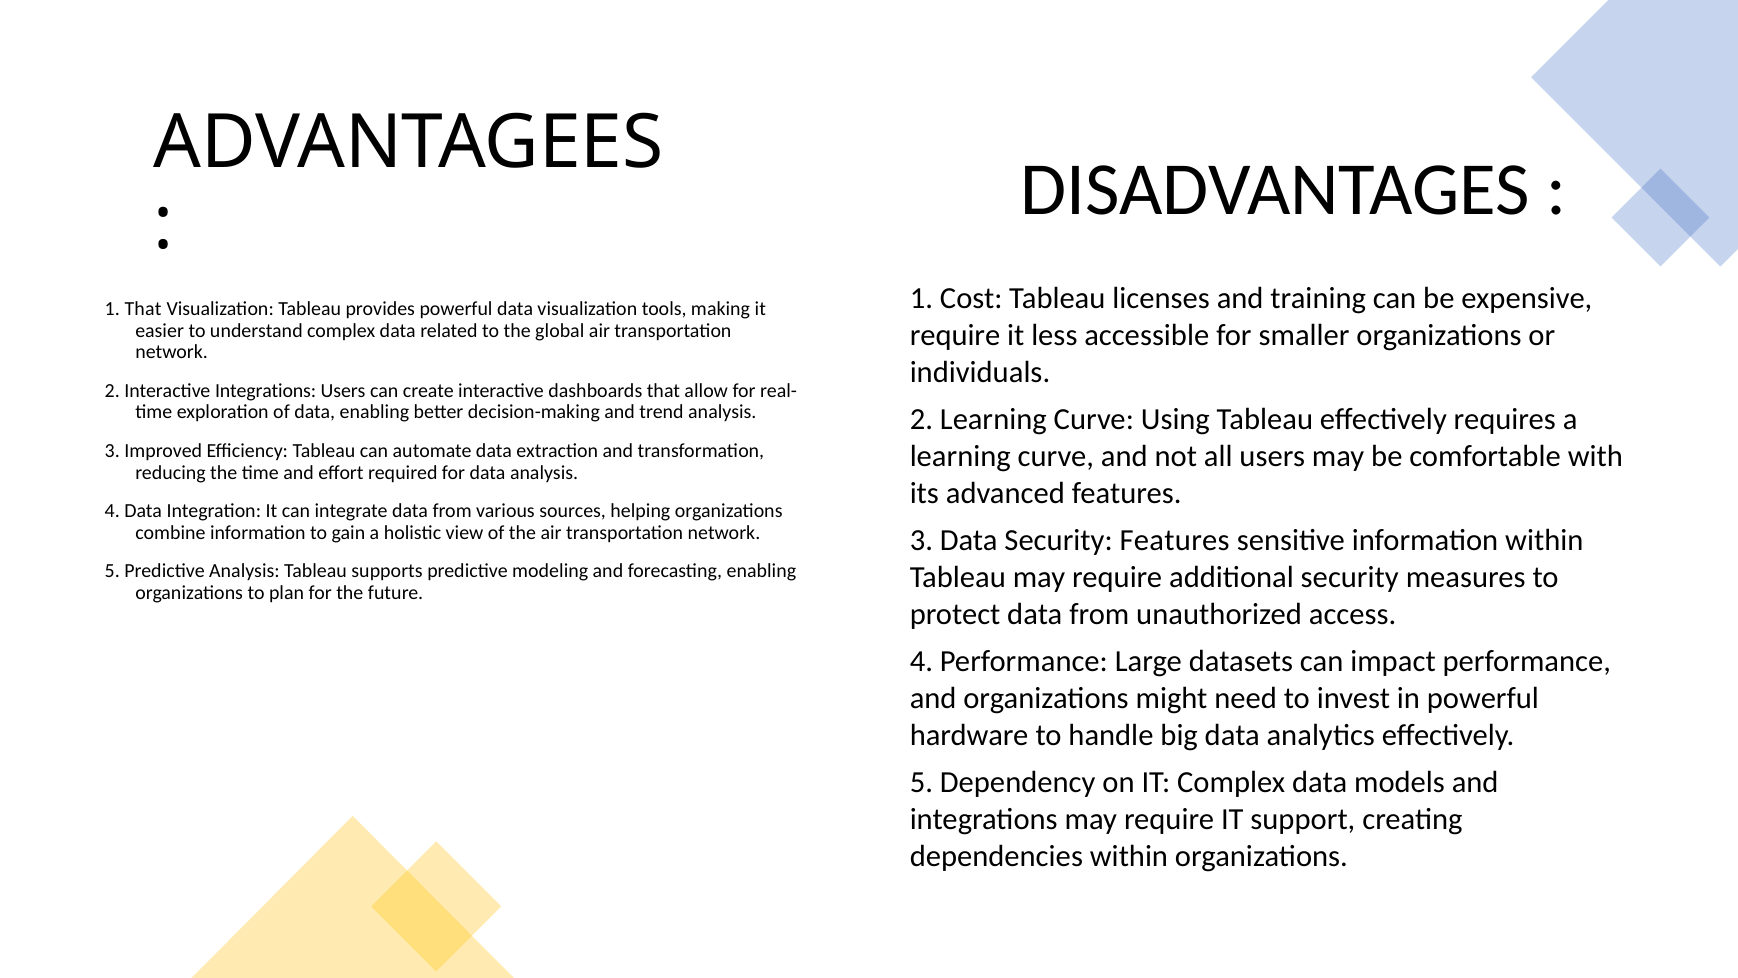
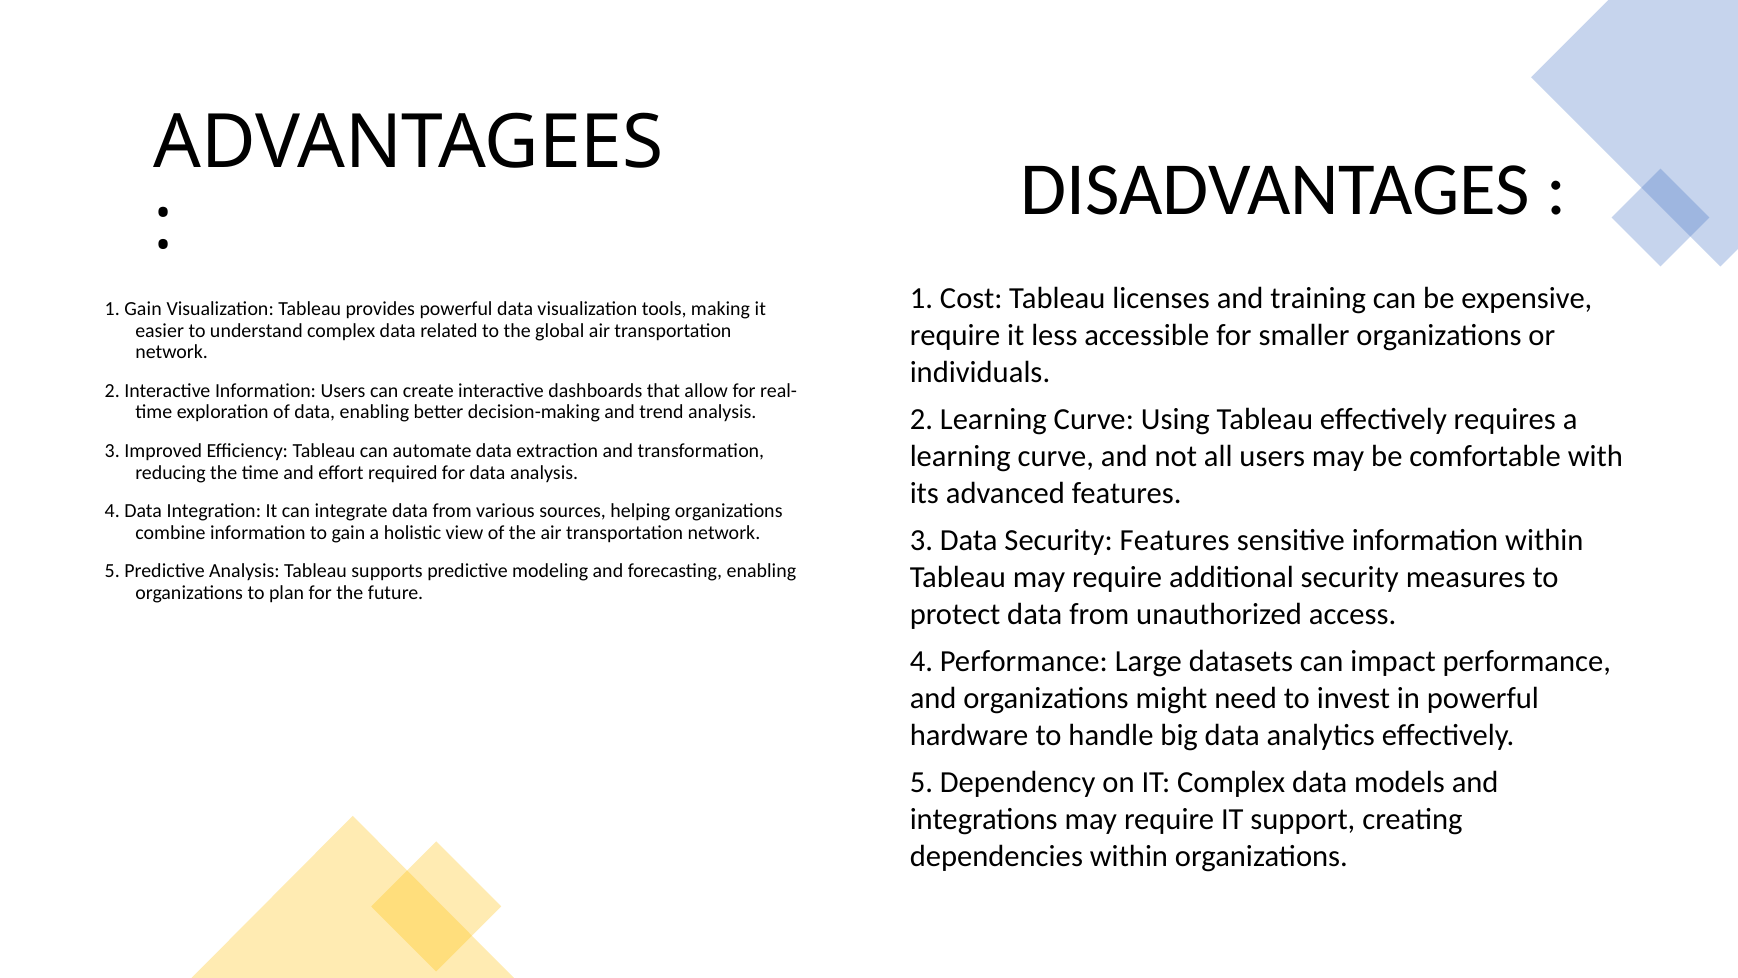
1 That: That -> Gain
Interactive Integrations: Integrations -> Information
